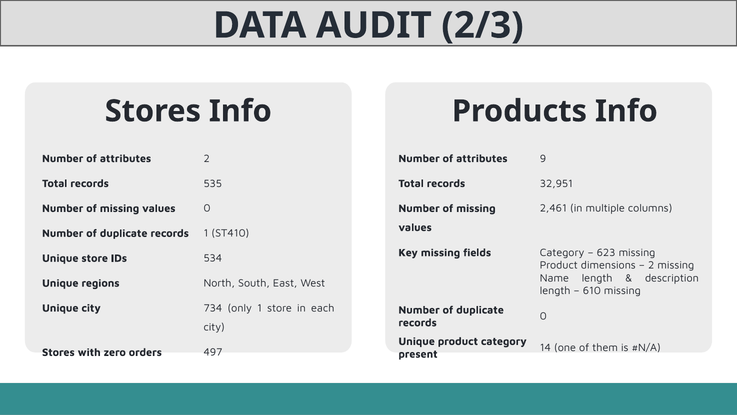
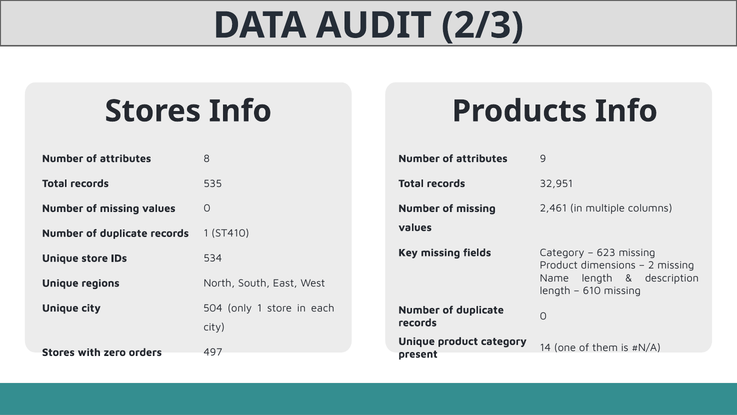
attributes 2: 2 -> 8
734: 734 -> 504
